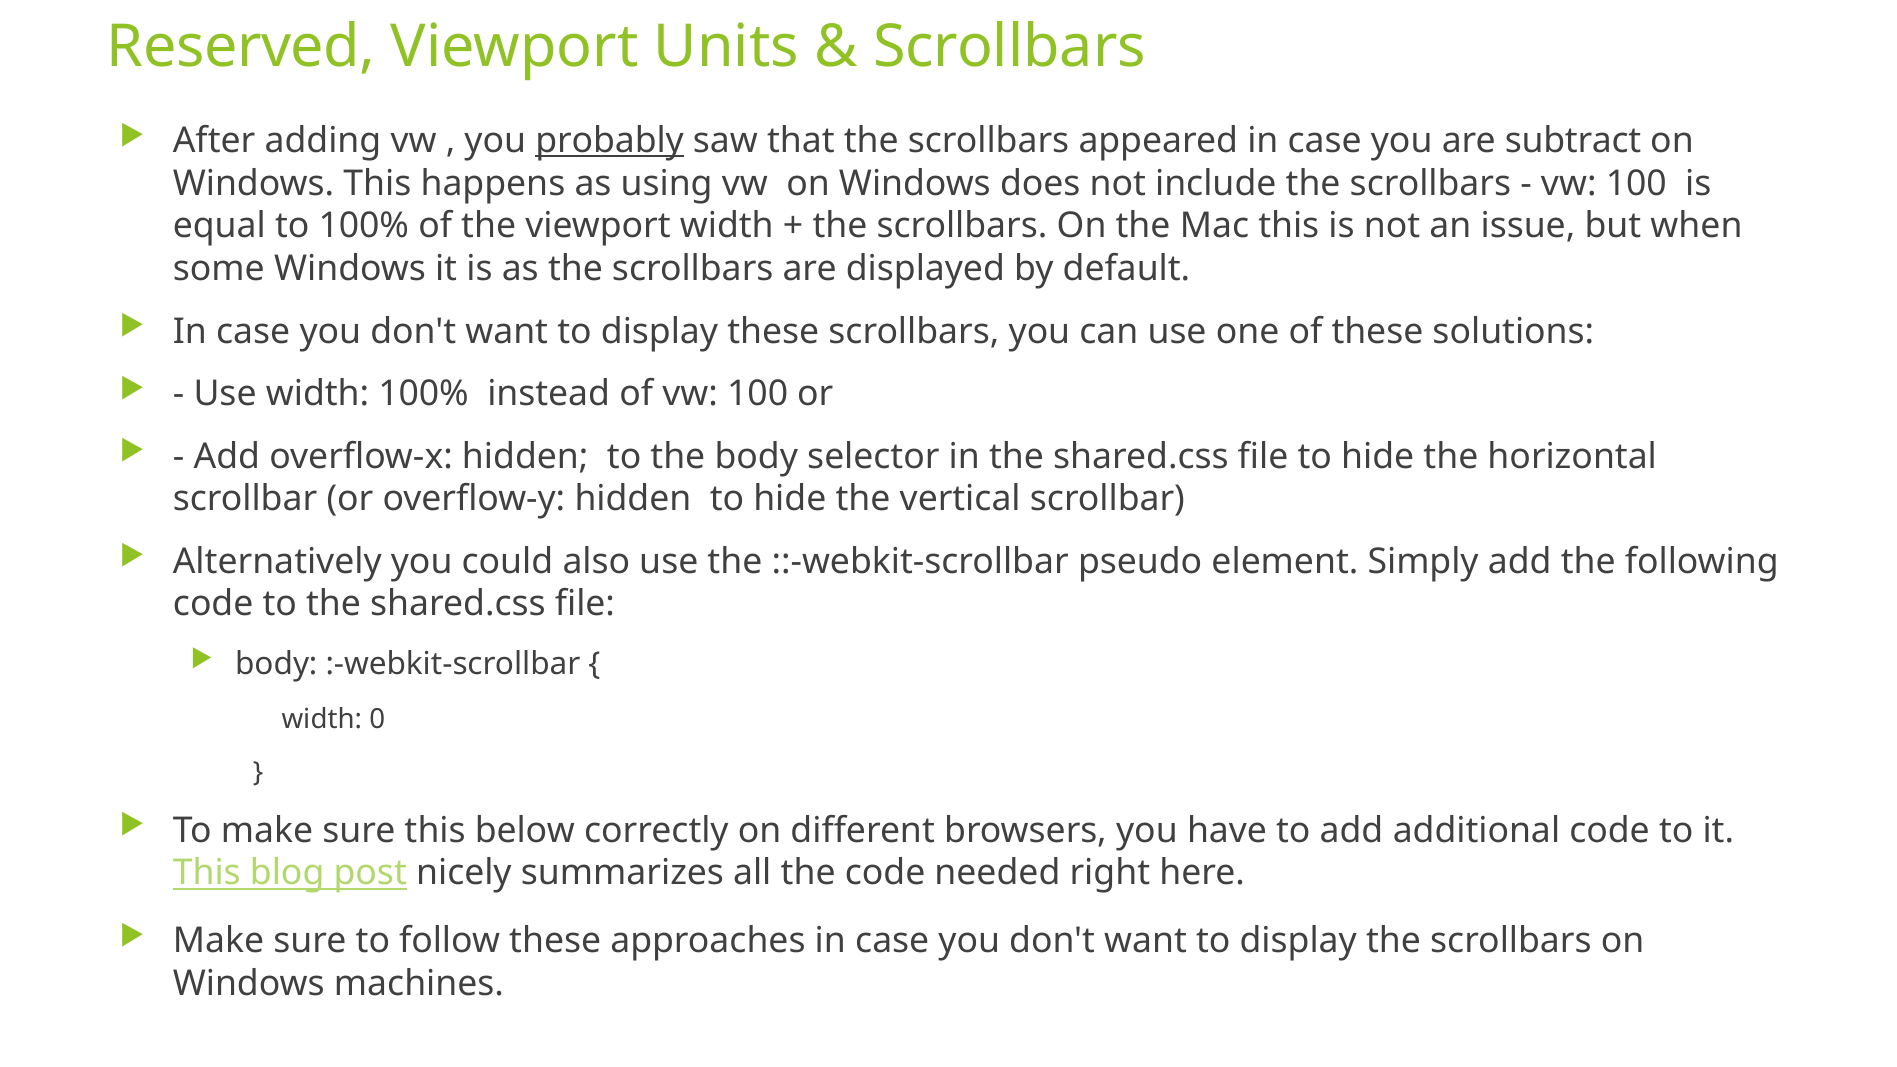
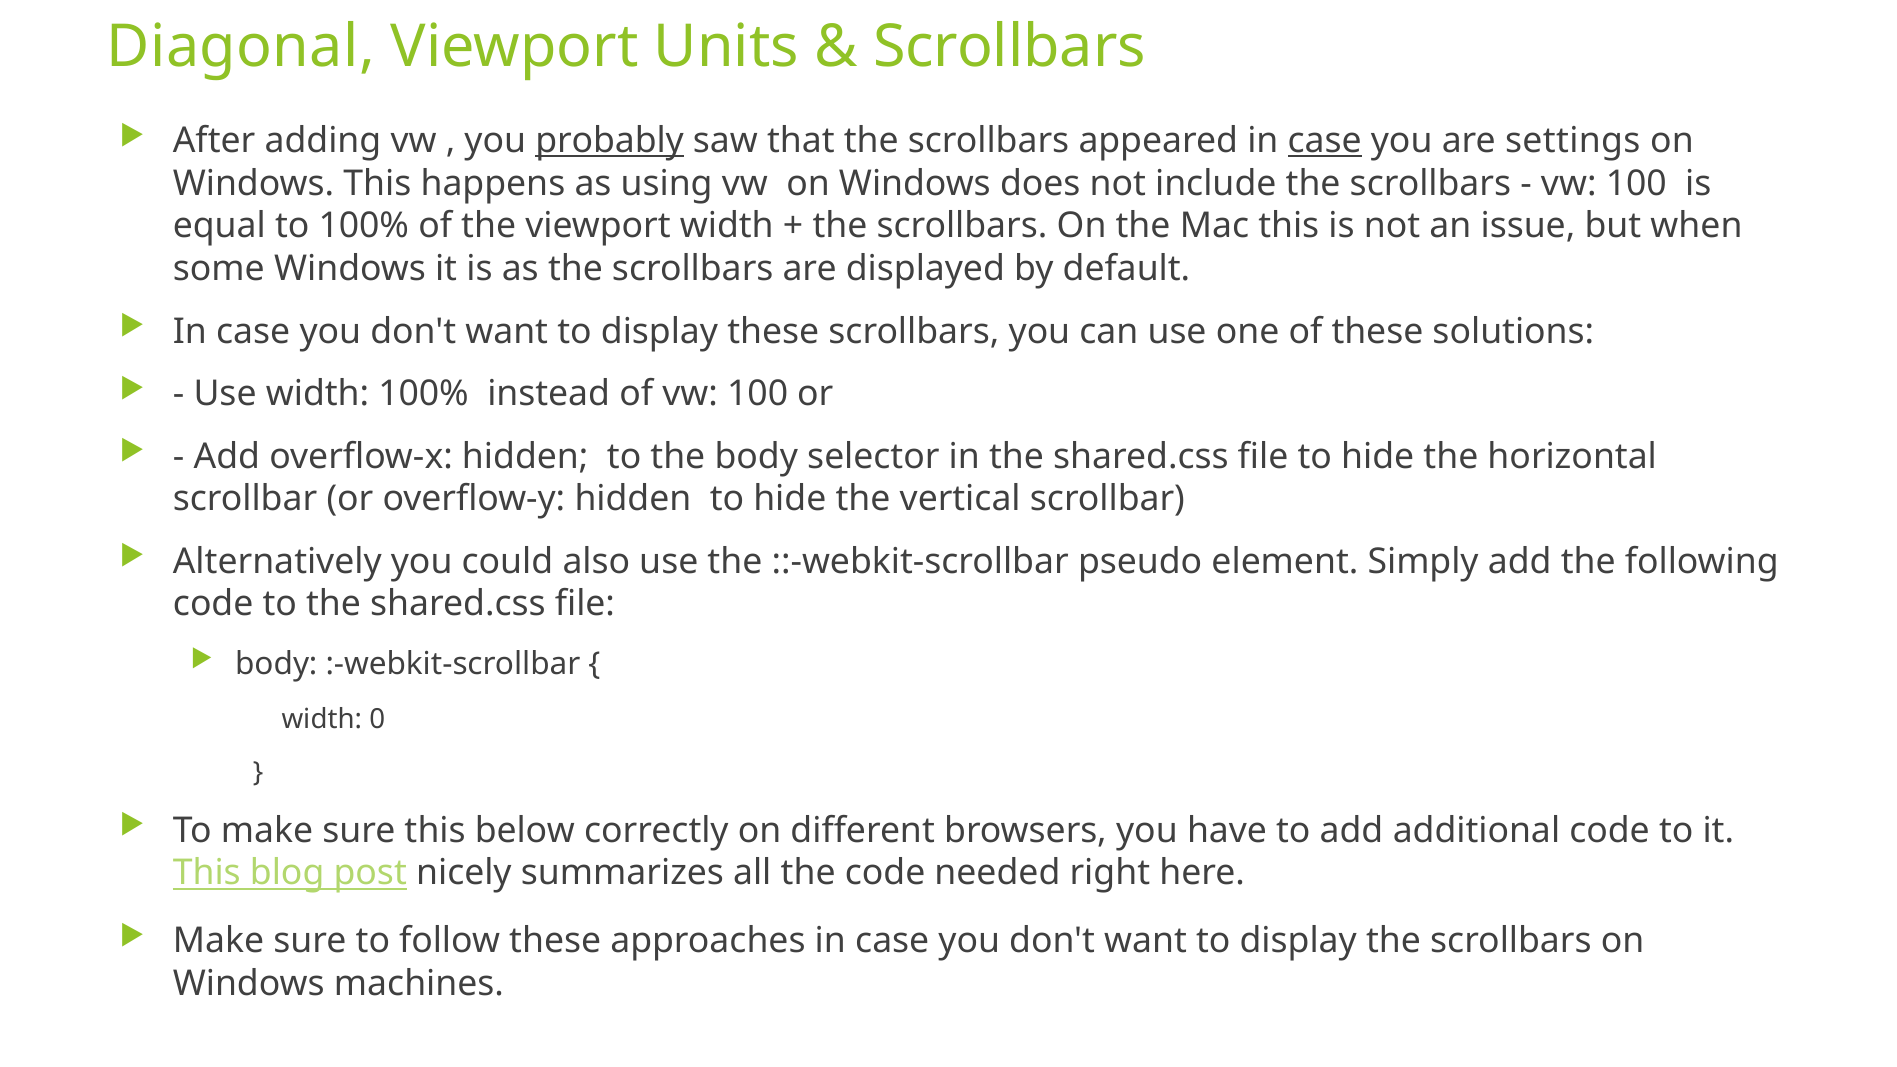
Reserved: Reserved -> Diagonal
case at (1325, 141) underline: none -> present
subtract: subtract -> settings
